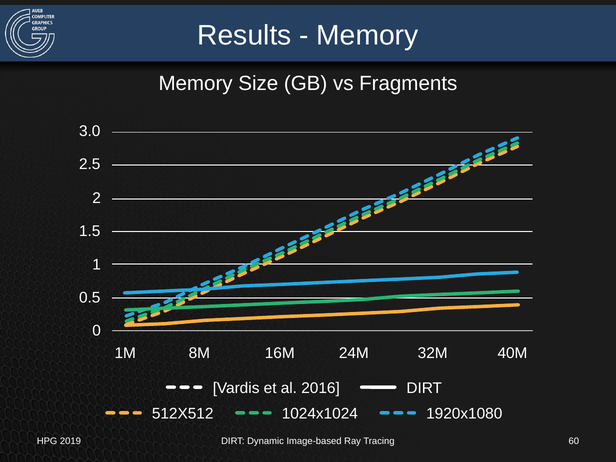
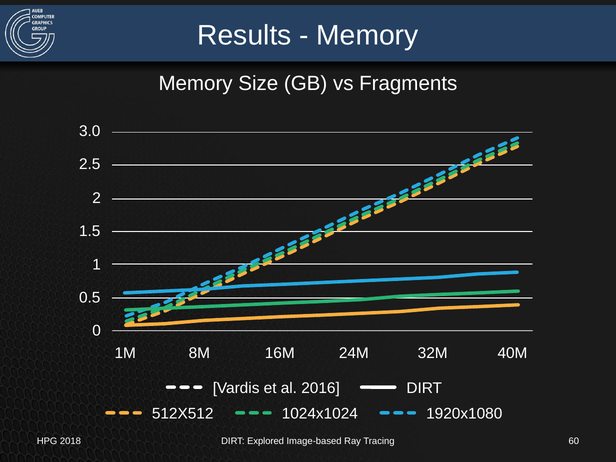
2019: 2019 -> 2018
Dynamic: Dynamic -> Explored
